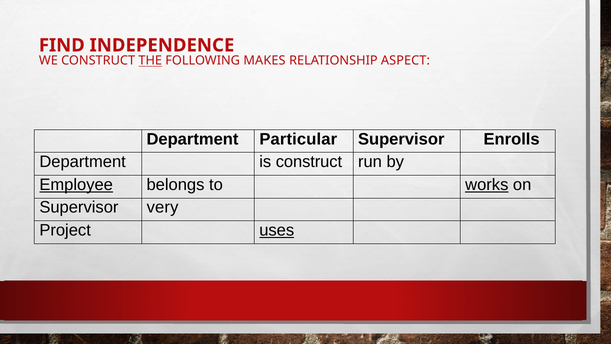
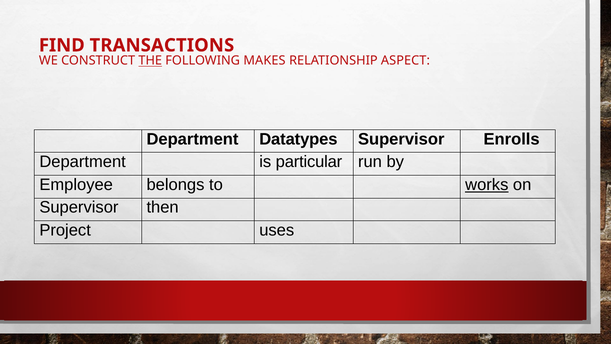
INDEPENDENCE: INDEPENDENCE -> TRANSACTIONS
Particular: Particular -> Datatypes
is construct: construct -> particular
Employee underline: present -> none
very: very -> then
uses underline: present -> none
